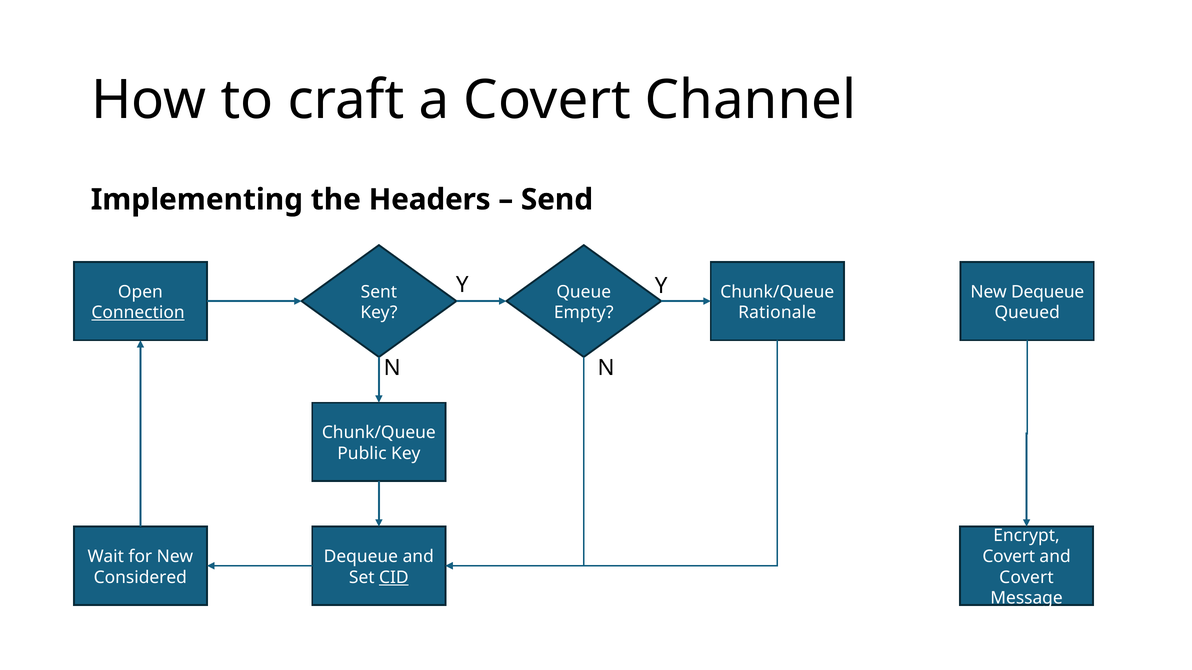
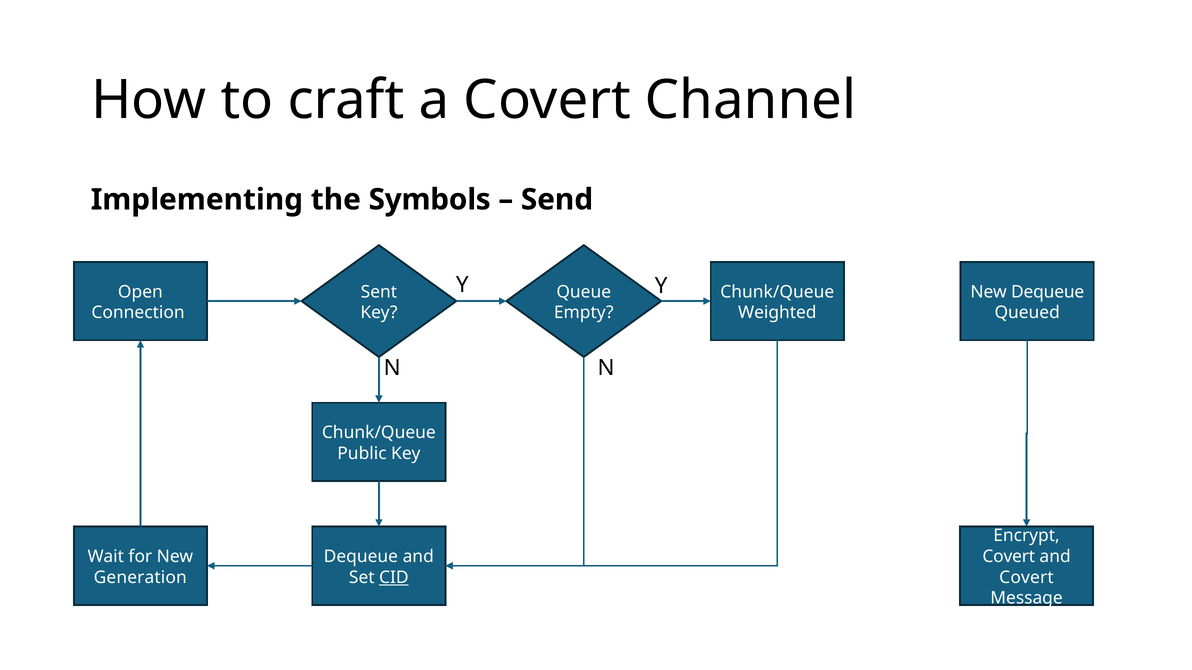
Headers: Headers -> Symbols
Connection underline: present -> none
Rationale: Rationale -> Weighted
Considered: Considered -> Generation
